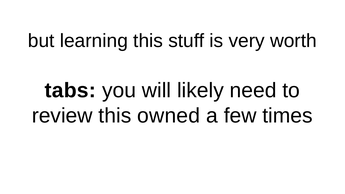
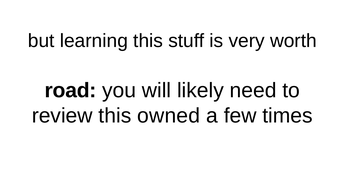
tabs: tabs -> road
